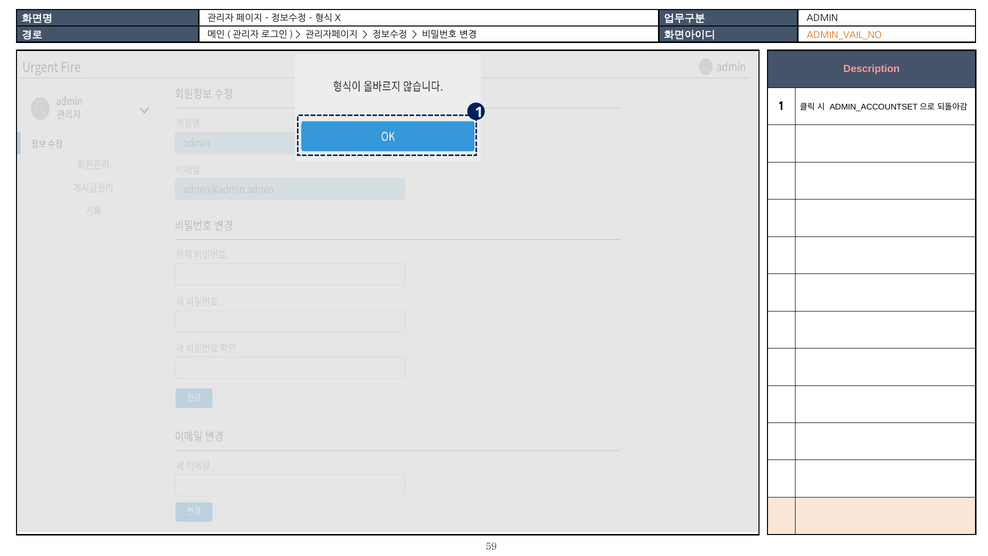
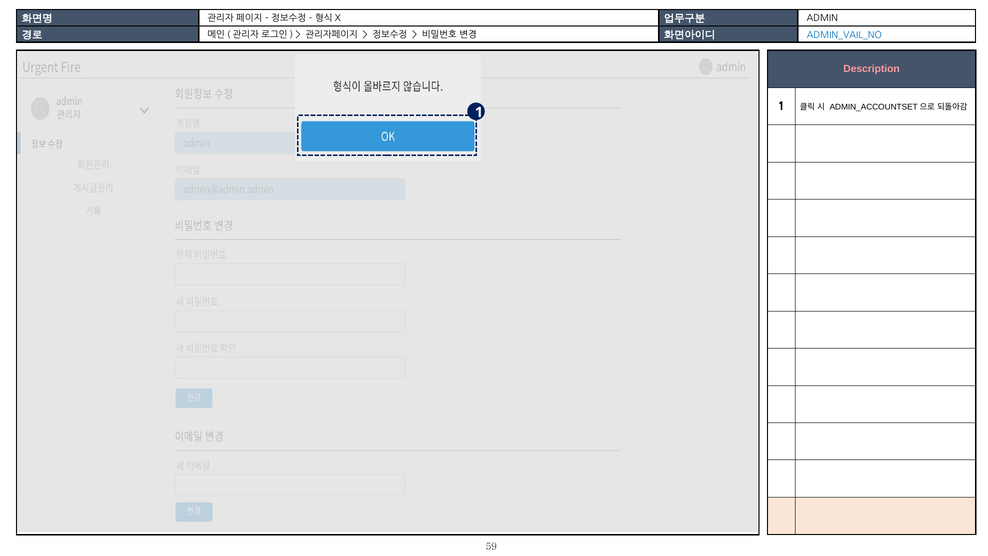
ADMIN_VAIL_NO colour: orange -> blue
